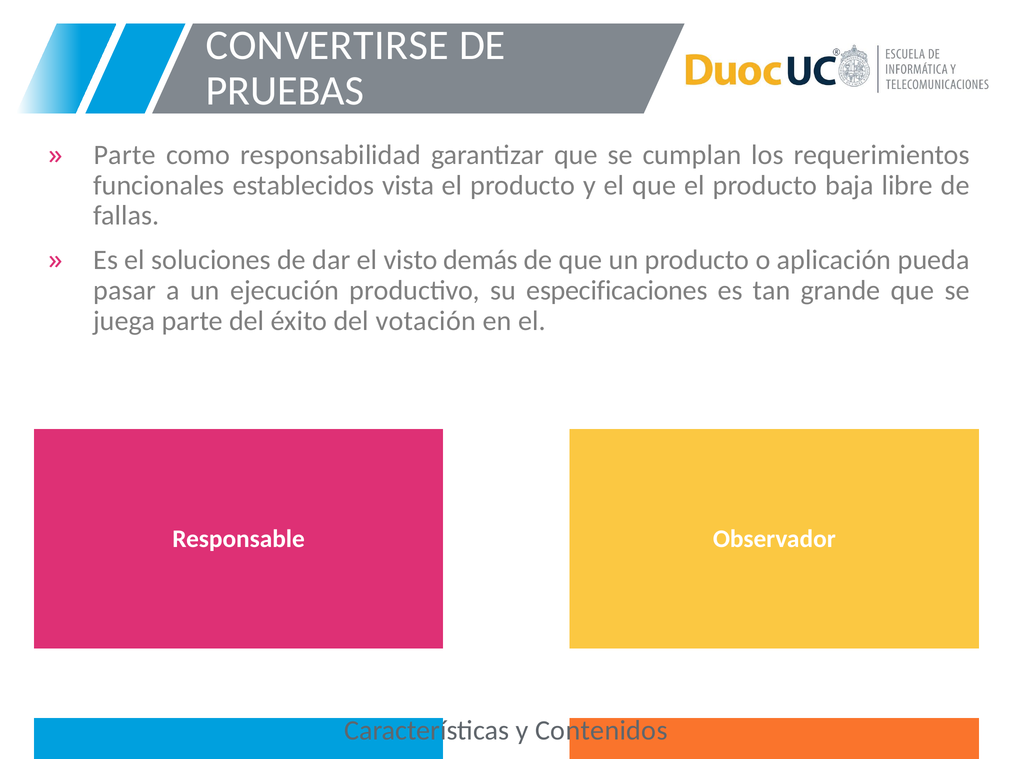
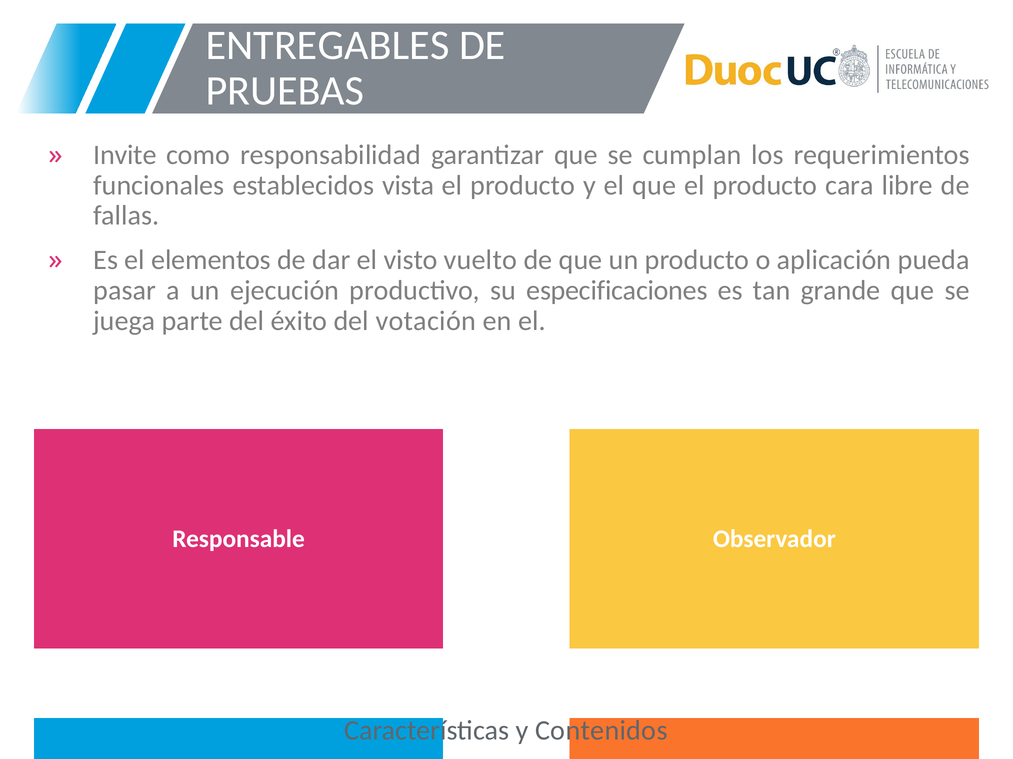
CONVERTIRSE: CONVERTIRSE -> ENTREGABLES
Parte at (125, 155): Parte -> Invite
baja: baja -> cara
soluciones: soluciones -> elementos
demás: demás -> vuelto
